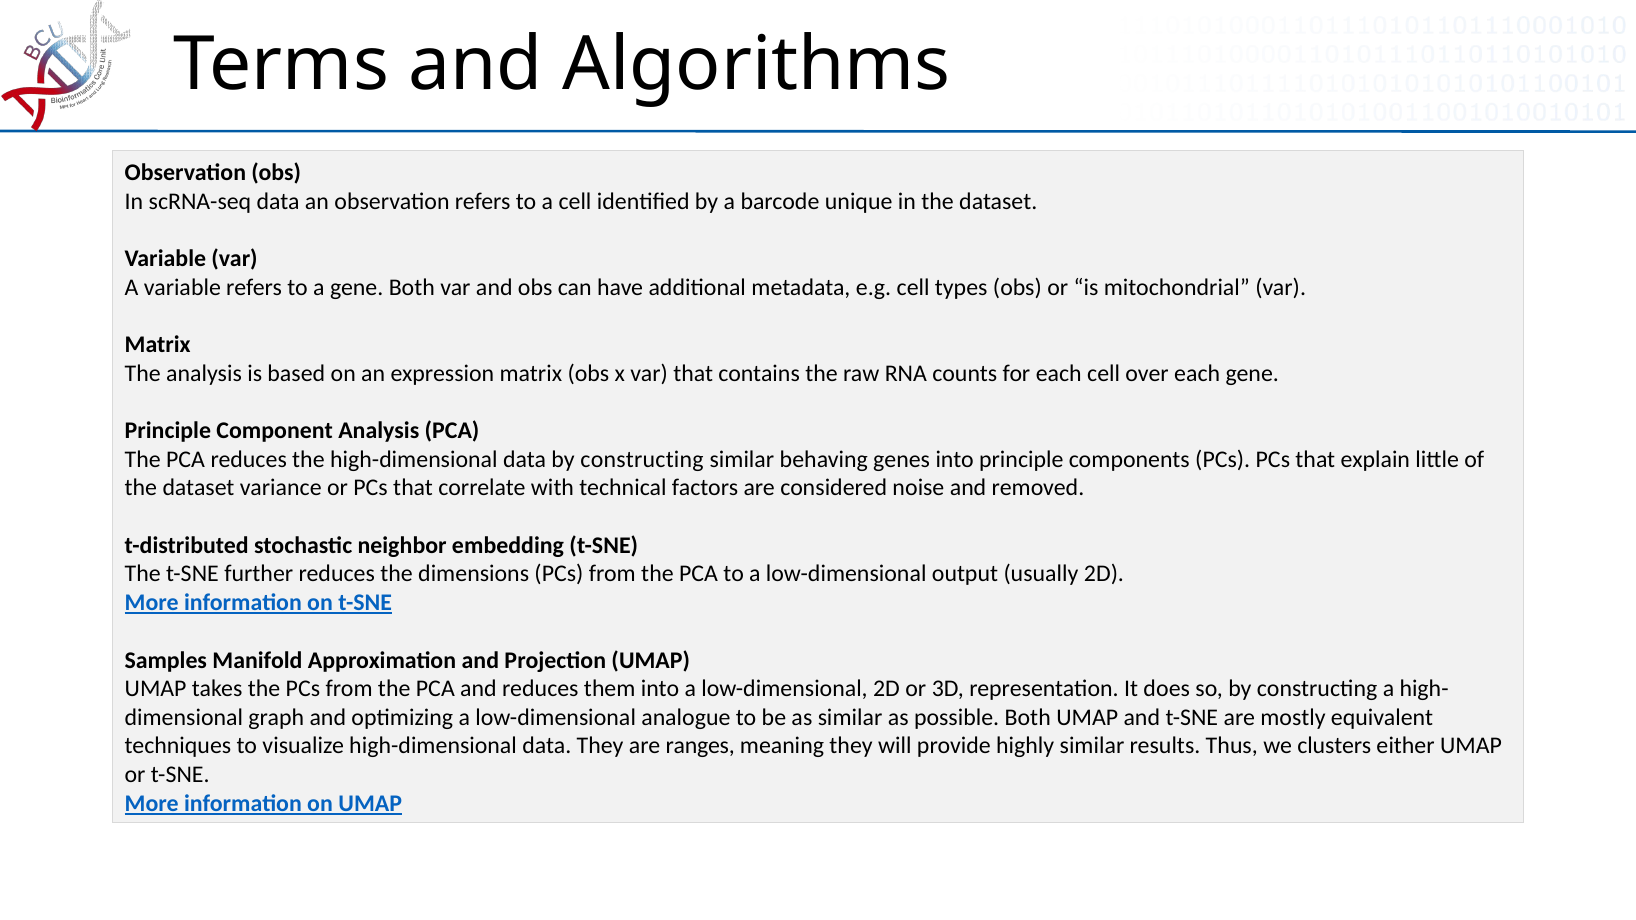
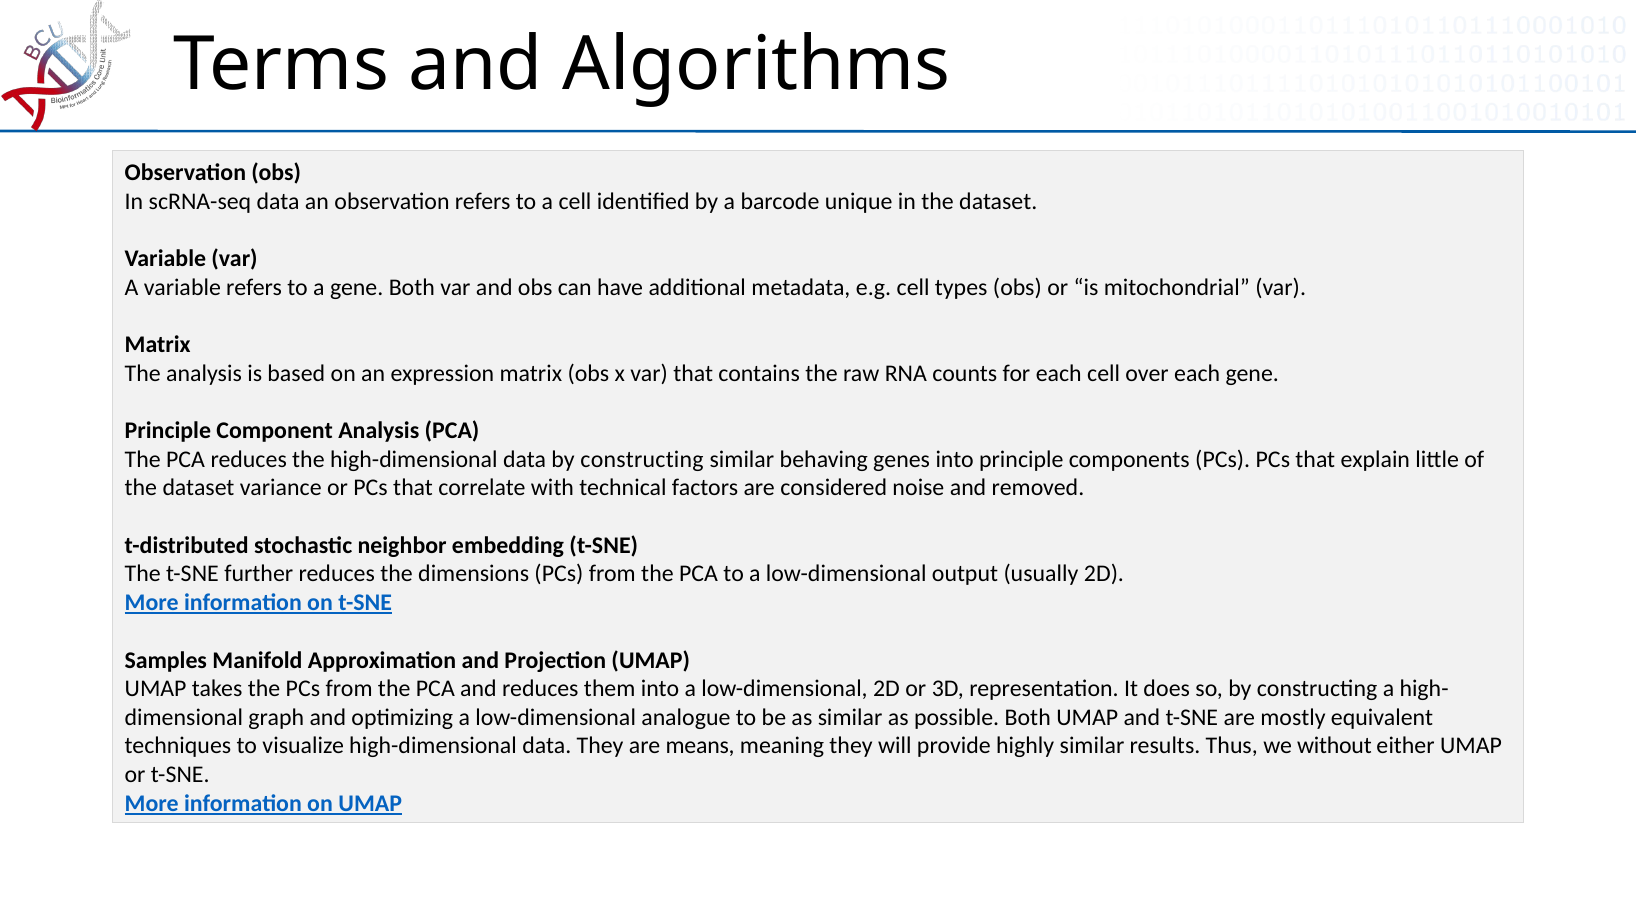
ranges: ranges -> means
clusters: clusters -> without
